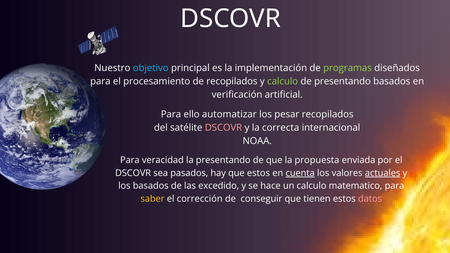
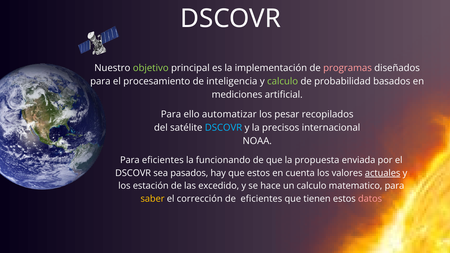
objetivo colour: light blue -> light green
programas colour: light green -> pink
de recopilados: recopilados -> inteligencia
de presentando: presentando -> probabilidad
verificación: verificación -> mediciones
DSCOVR at (223, 128) colour: pink -> light blue
correcta: correcta -> precisos
Para veracidad: veracidad -> eficientes
la presentando: presentando -> funcionando
cuenta underline: present -> none
los basados: basados -> estación
de conseguir: conseguir -> eficientes
